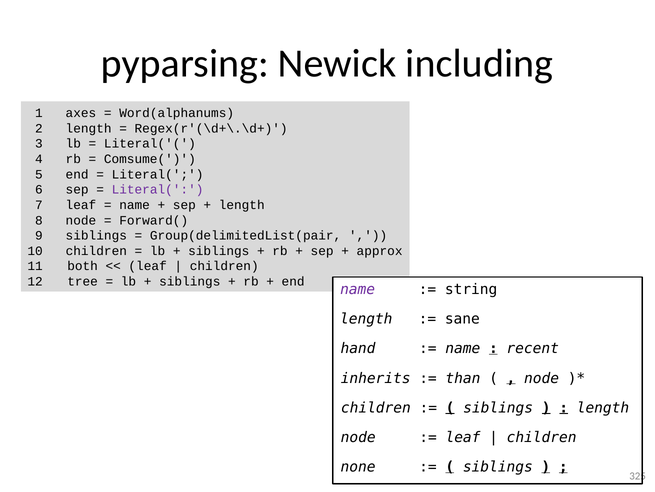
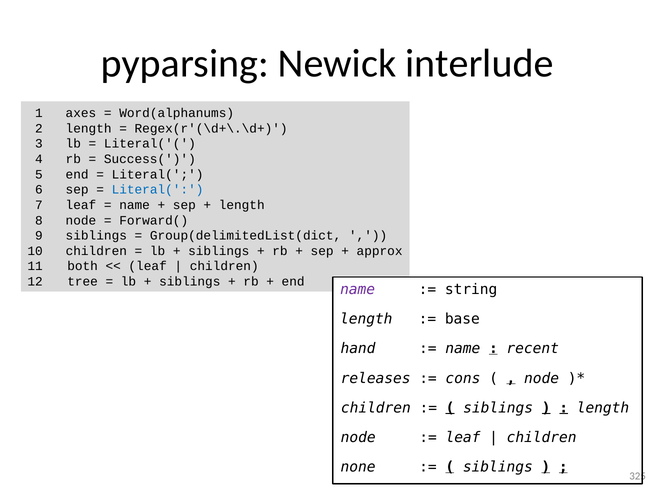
including: including -> interlude
Comsume(: Comsume( -> Success(
Literal( at (158, 189) colour: purple -> blue
Group(delimitedList(pair: Group(delimitedList(pair -> Group(delimitedList(dict
sane: sane -> base
inherits: inherits -> releases
than: than -> cons
